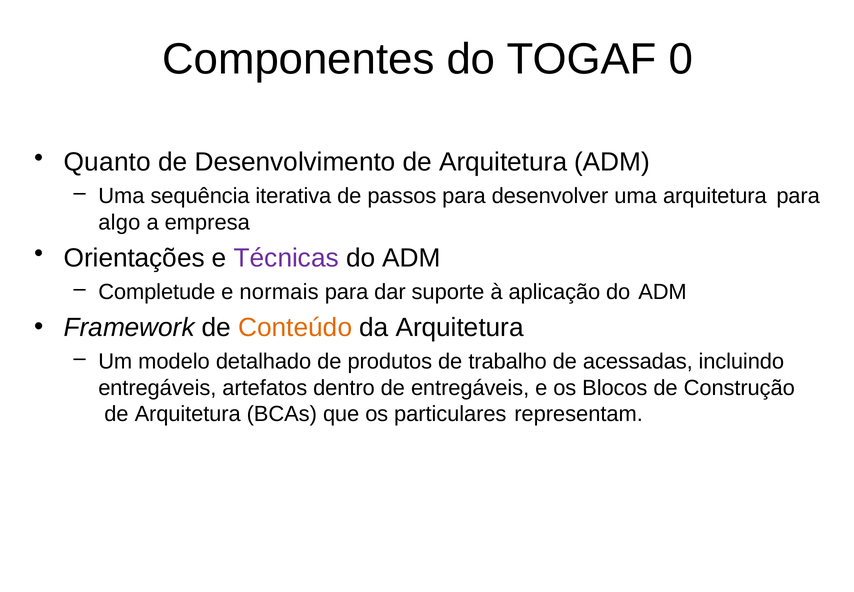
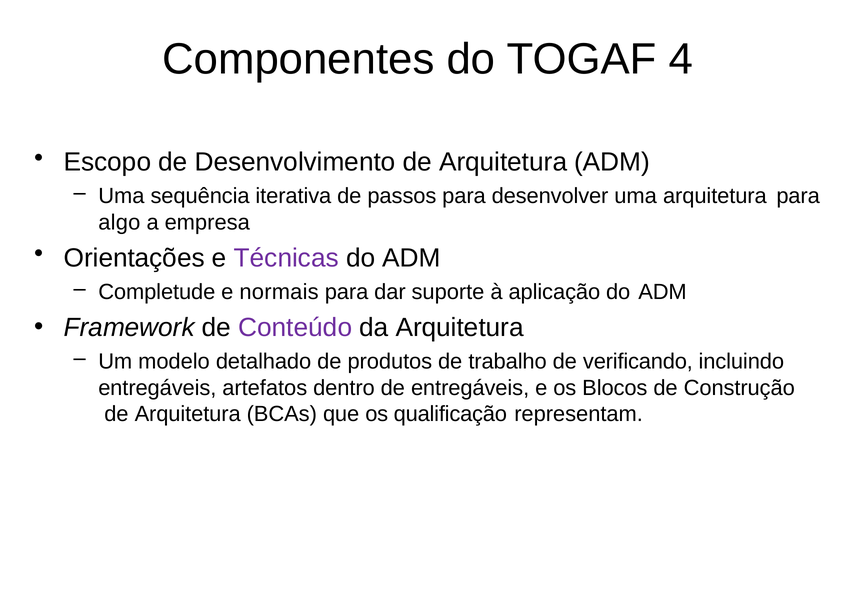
0: 0 -> 4
Quanto: Quanto -> Escopo
Conteúdo colour: orange -> purple
acessadas: acessadas -> verificando
particulares: particulares -> qualificação
